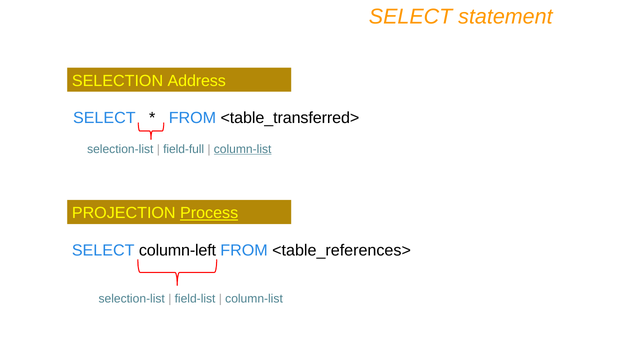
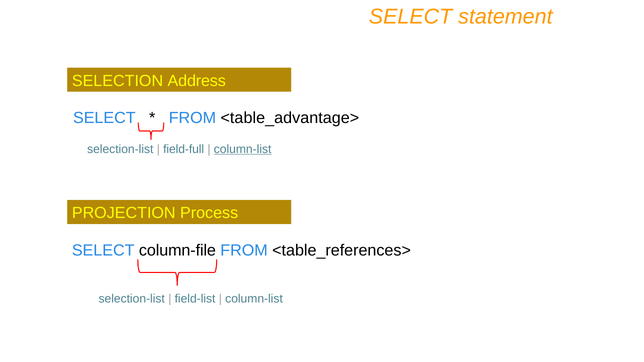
<table_transferred>: <table_transferred> -> <table_advantage>
Process underline: present -> none
column-left: column-left -> column-file
